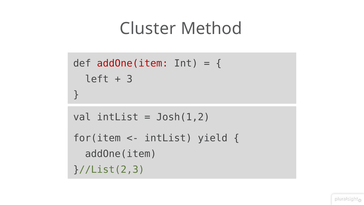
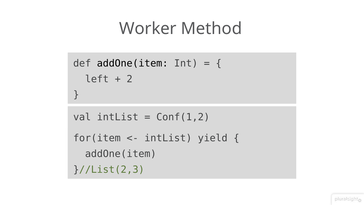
Cluster: Cluster -> Worker
addOne(item at (133, 63) colour: red -> black
3: 3 -> 2
Josh(1,2: Josh(1,2 -> Conf(1,2
